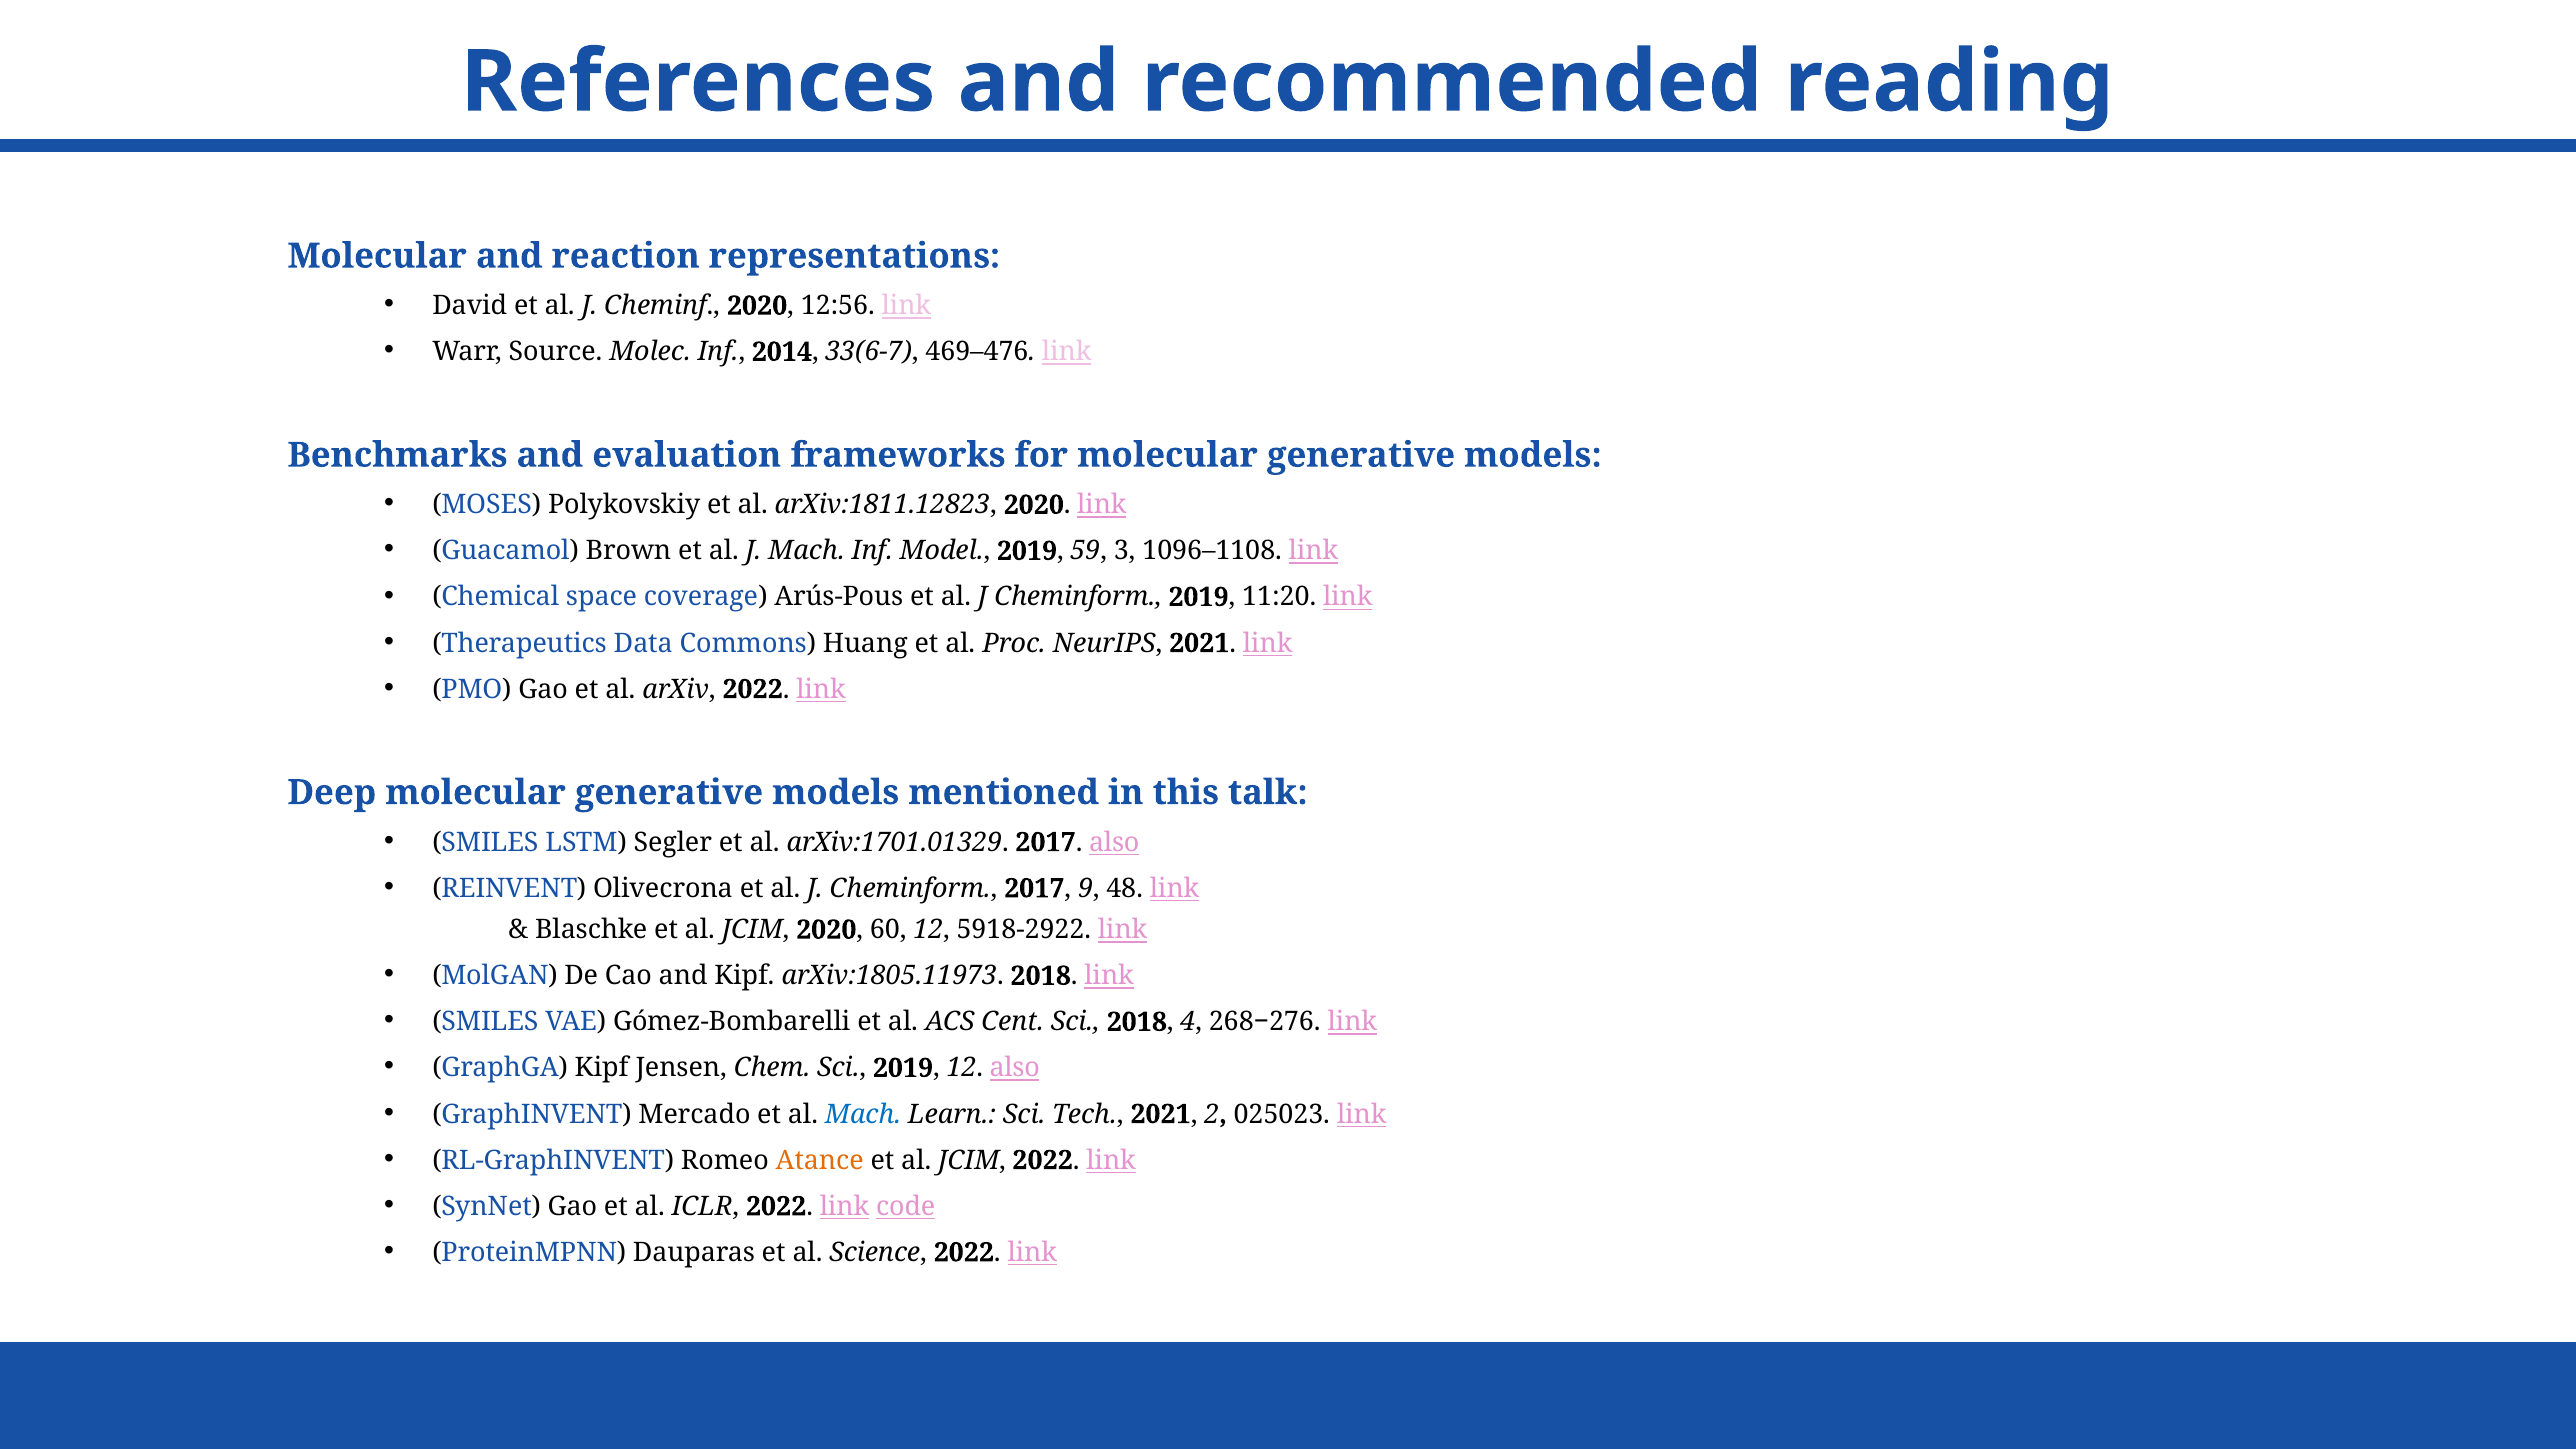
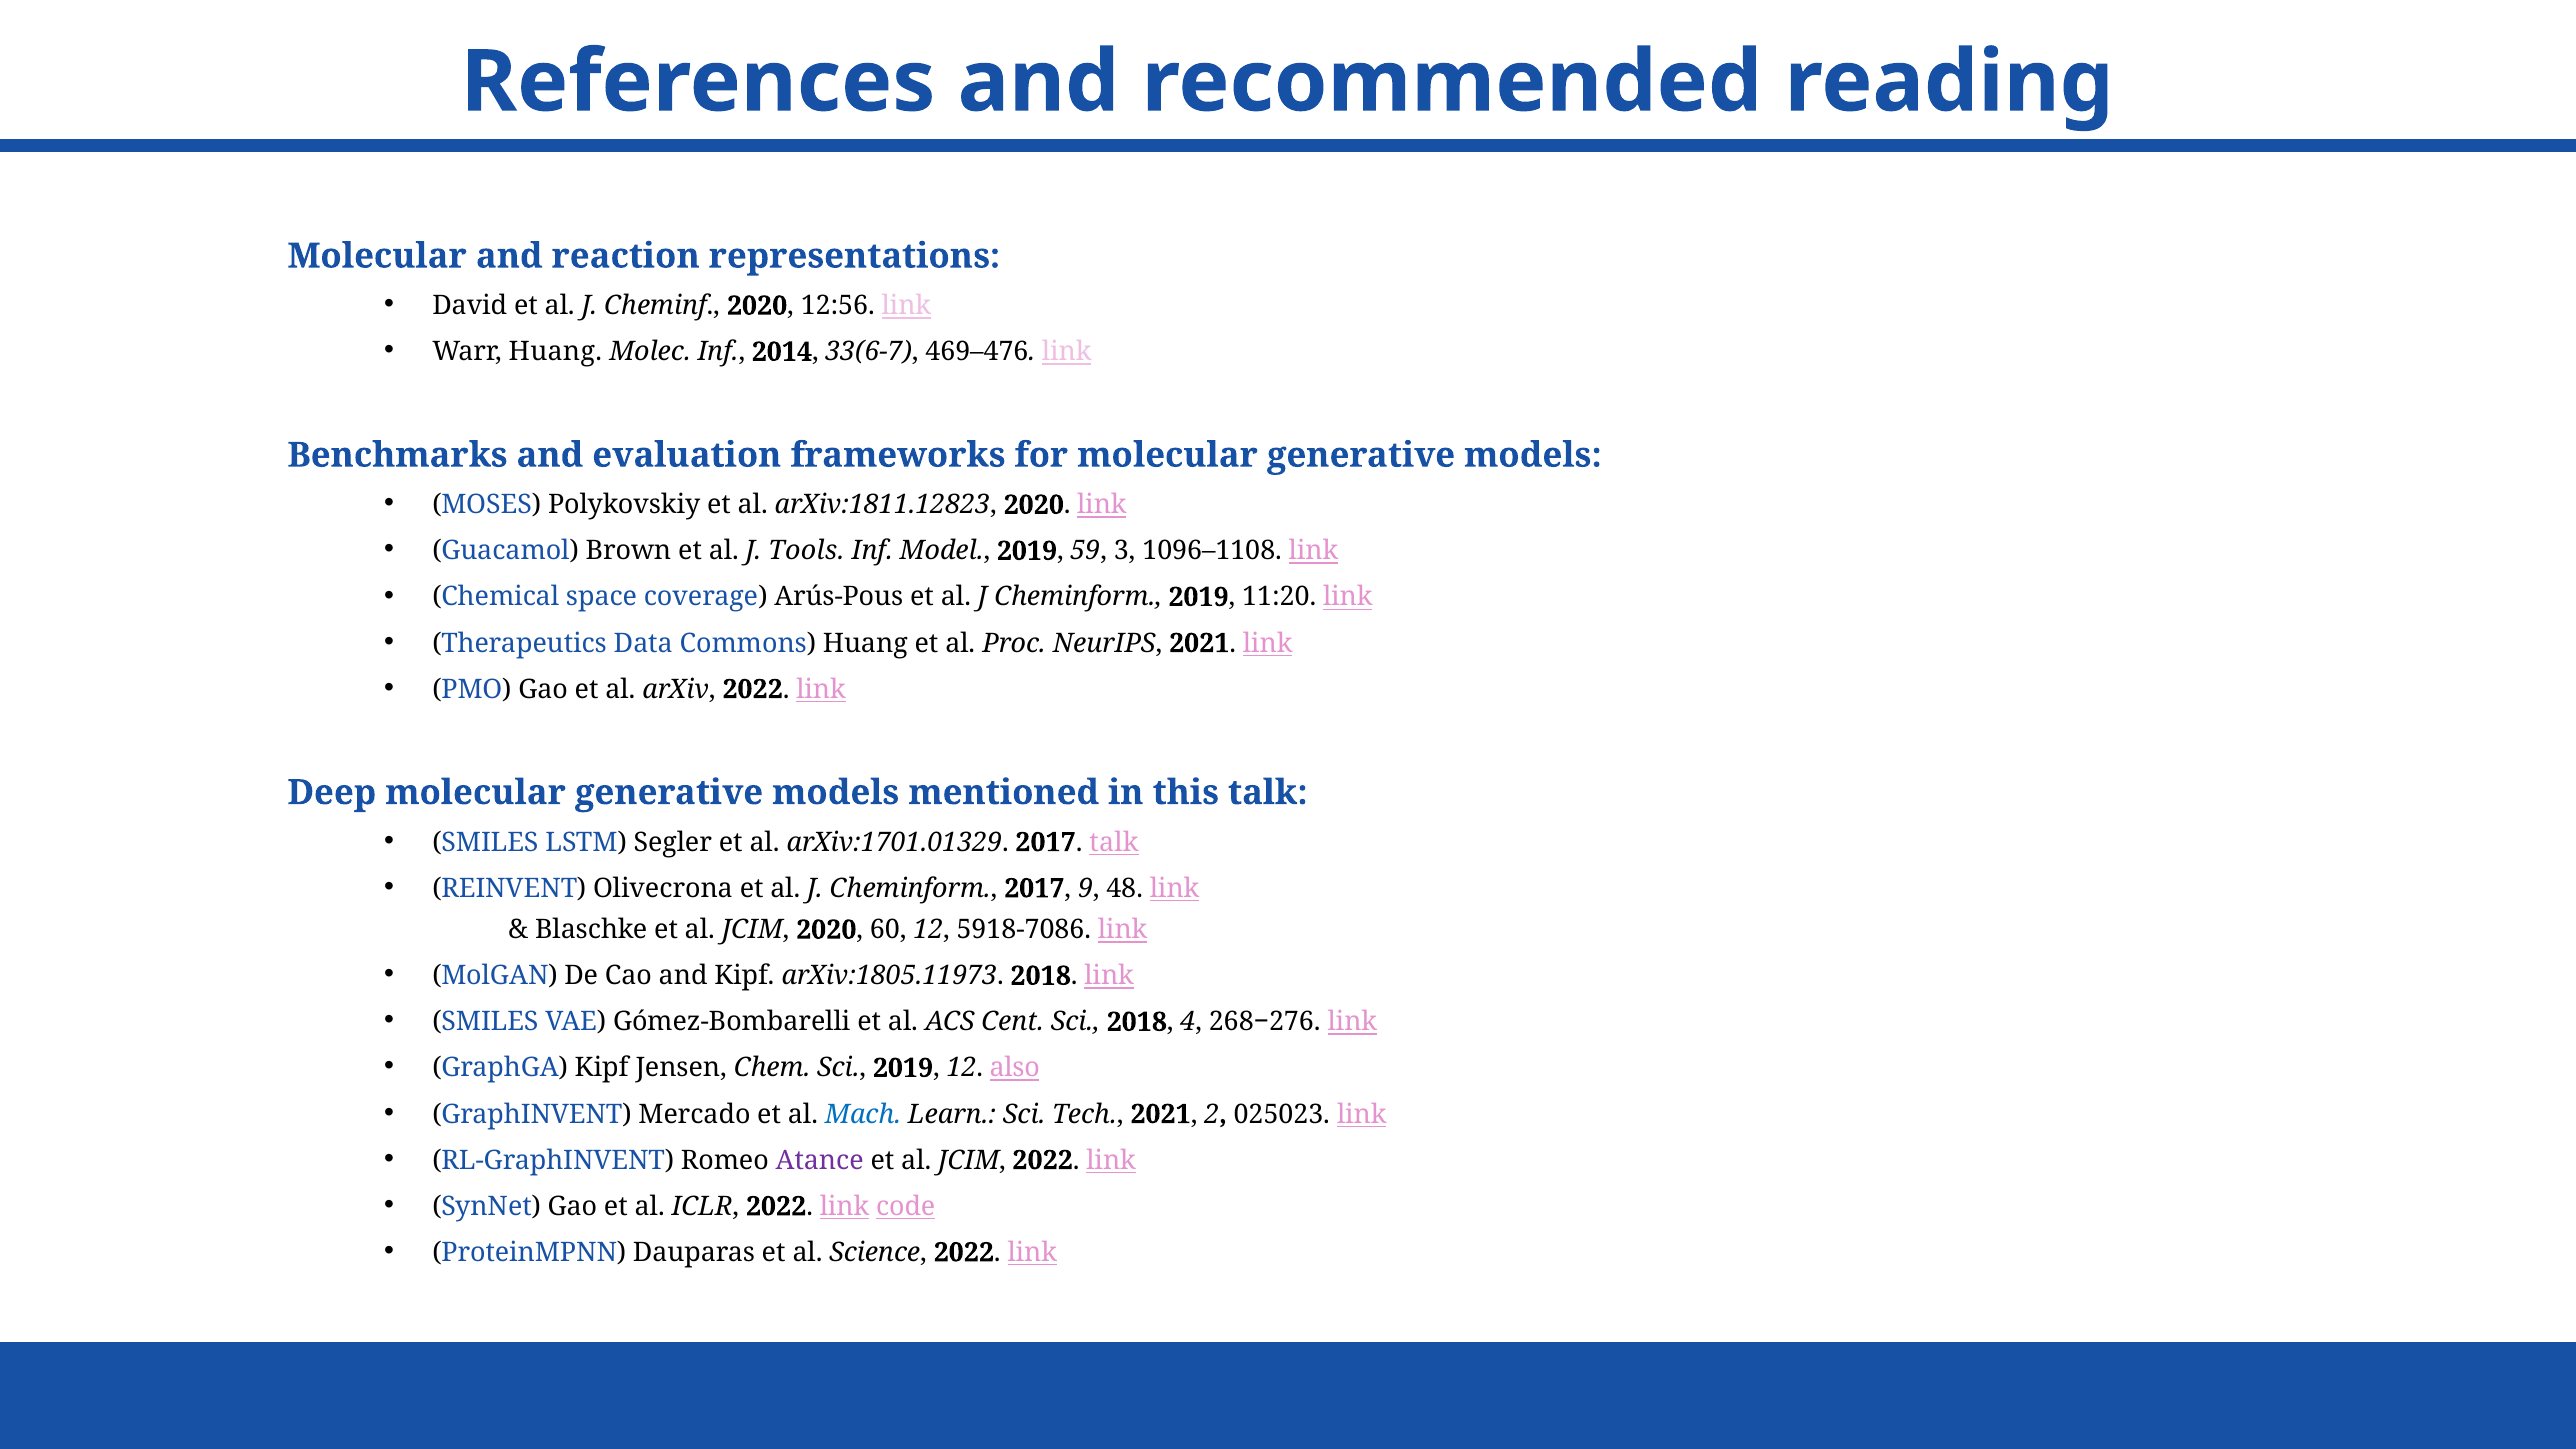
Warr Source: Source -> Huang
J Mach: Mach -> Tools
2017 also: also -> talk
5918-2922: 5918-2922 -> 5918-7086
Atance colour: orange -> purple
